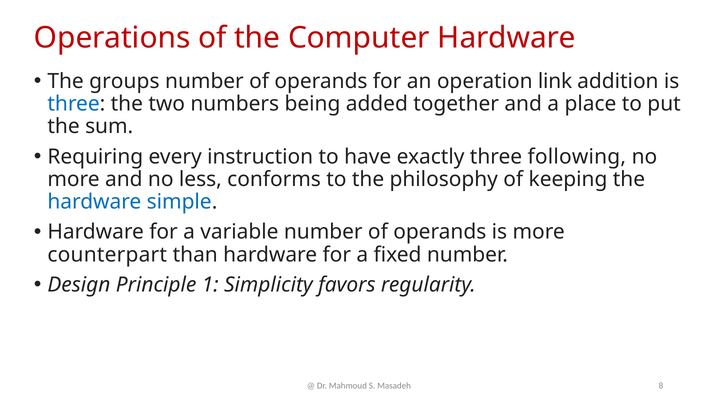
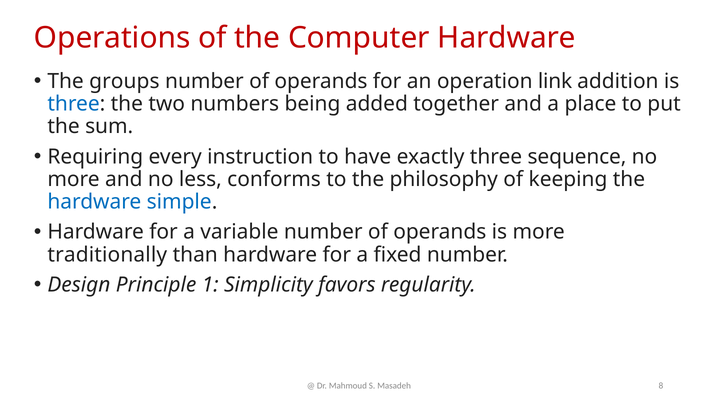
following: following -> sequence
counterpart: counterpart -> traditionally
